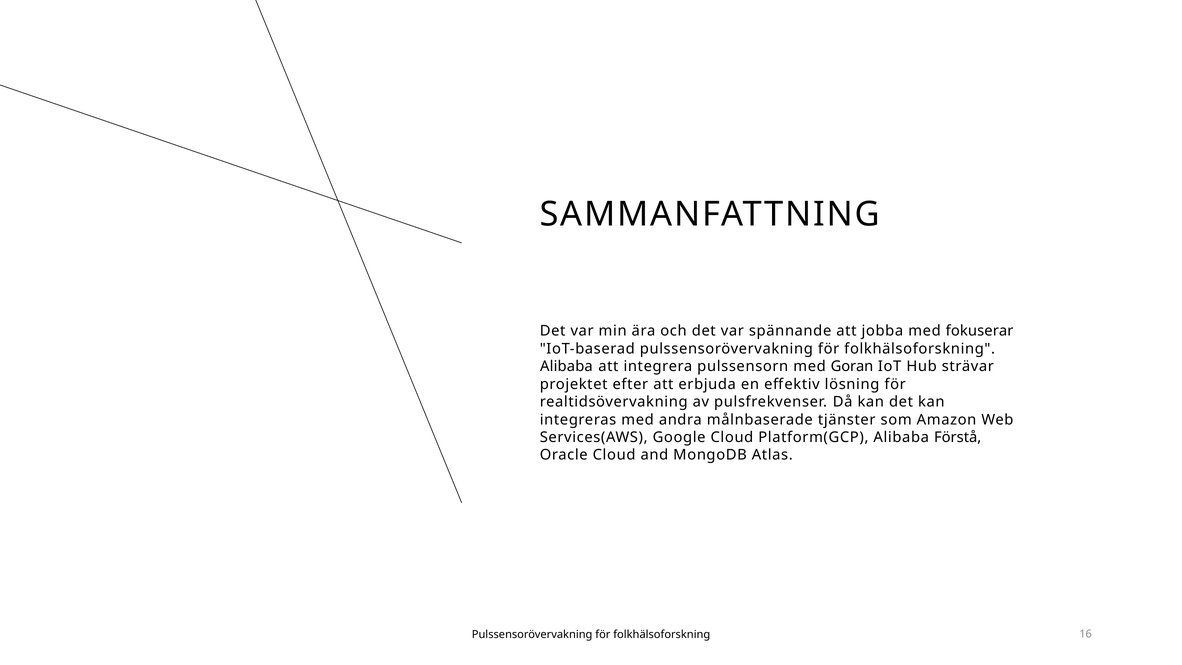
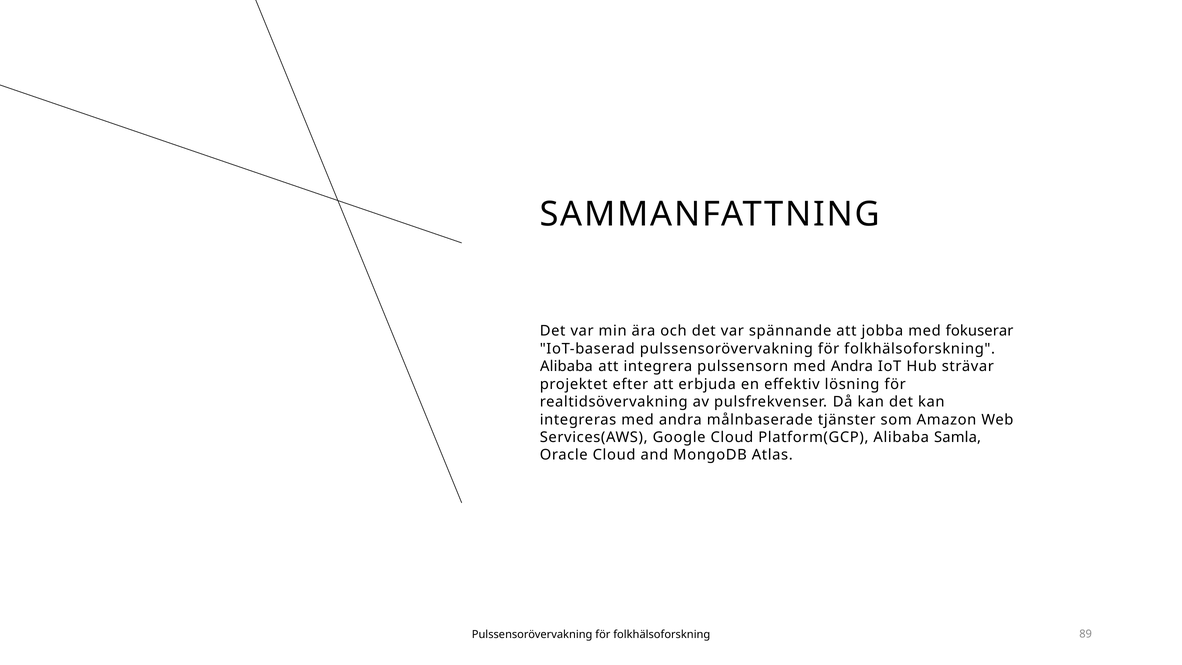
pulssensorn med Goran: Goran -> Andra
Förstå: Förstå -> Samla
16: 16 -> 89
